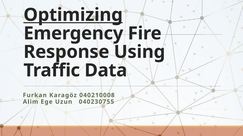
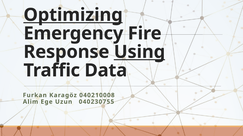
Using underline: none -> present
